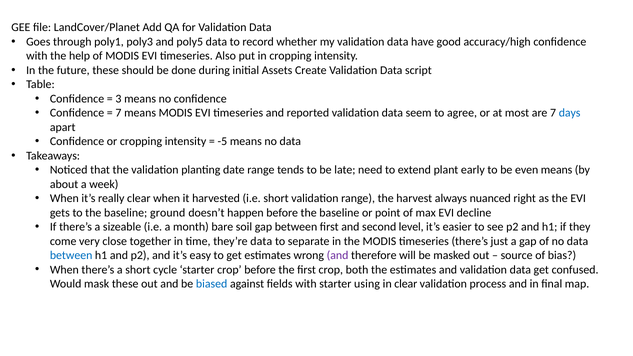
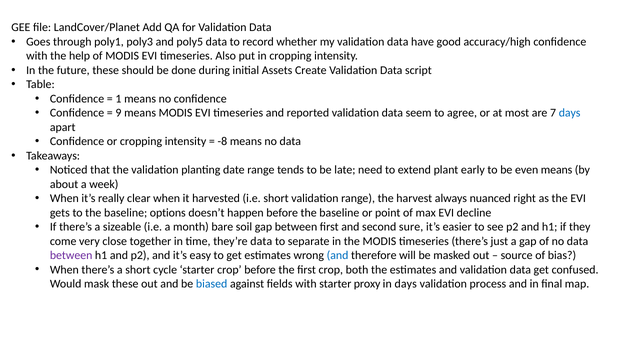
3: 3 -> 1
7 at (118, 113): 7 -> 9
-5: -5 -> -8
ground: ground -> options
level: level -> sure
between at (71, 255) colour: blue -> purple
and at (338, 255) colour: purple -> blue
using: using -> proxy
in clear: clear -> days
